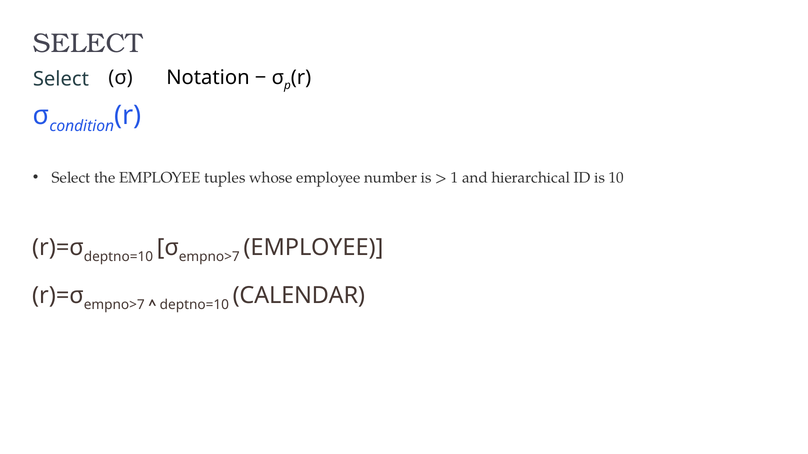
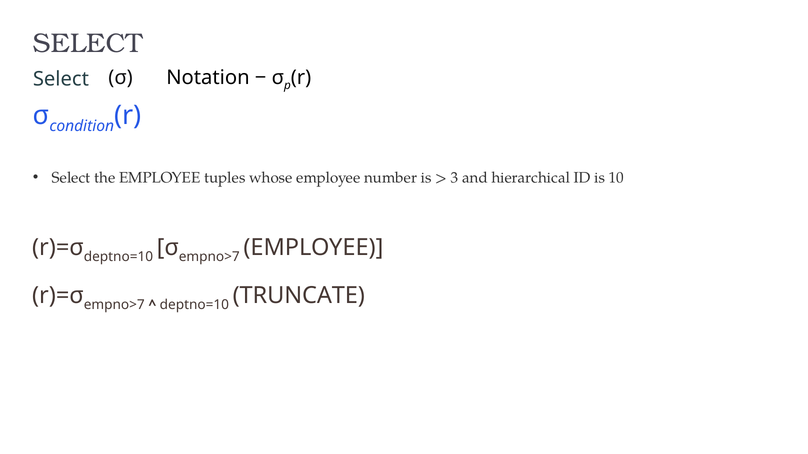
1: 1 -> 3
CALENDAR: CALENDAR -> TRUNCATE
